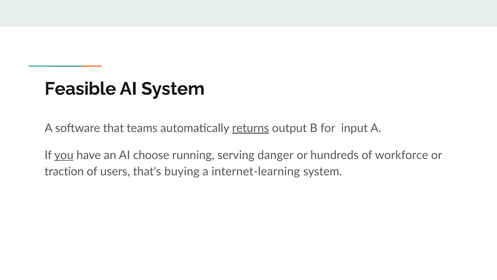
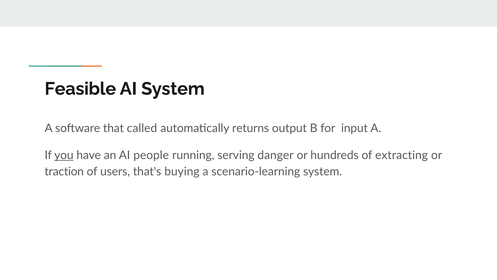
teams: teams -> called
returns underline: present -> none
choose: choose -> people
workforce: workforce -> extracting
internet-learning: internet-learning -> scenario-learning
